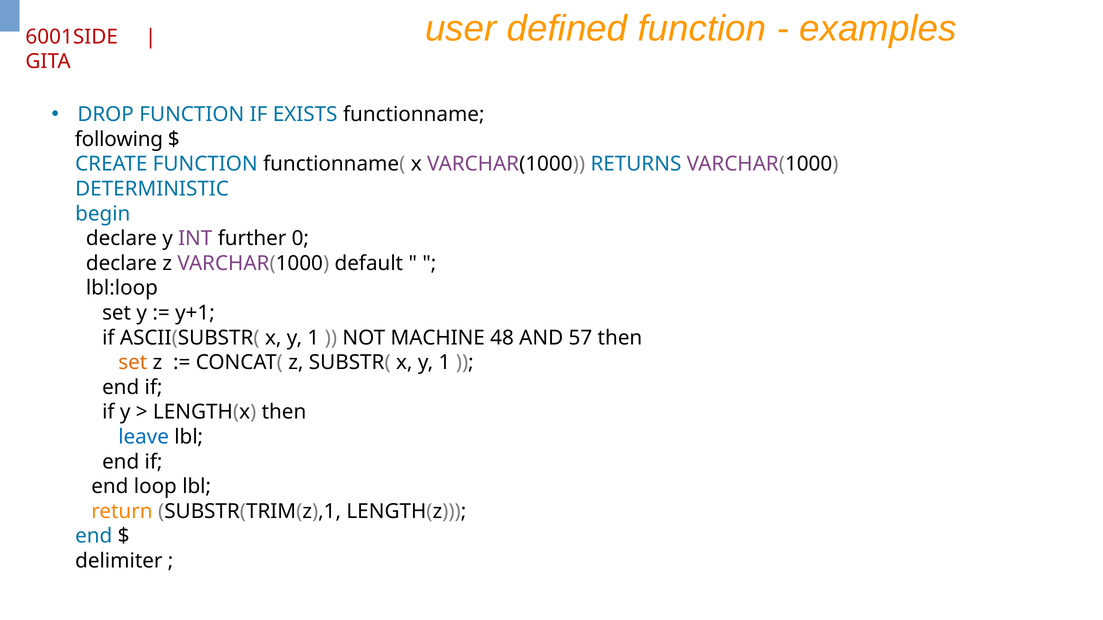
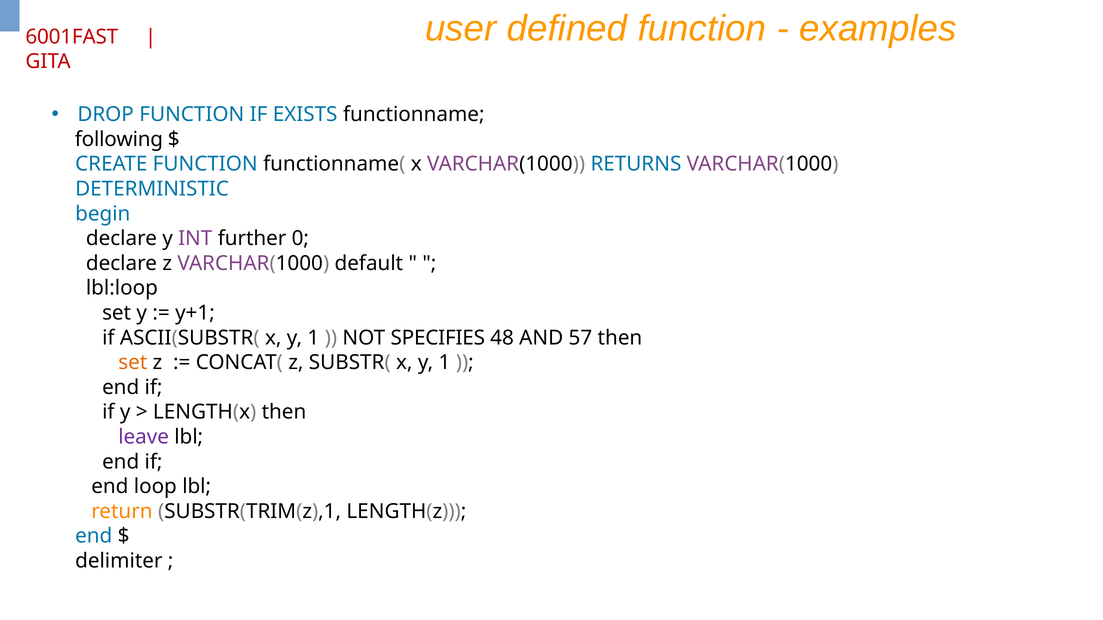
6001SIDE: 6001SIDE -> 6001FAST
MACHINE: MACHINE -> SPECIFIES
leave colour: blue -> purple
